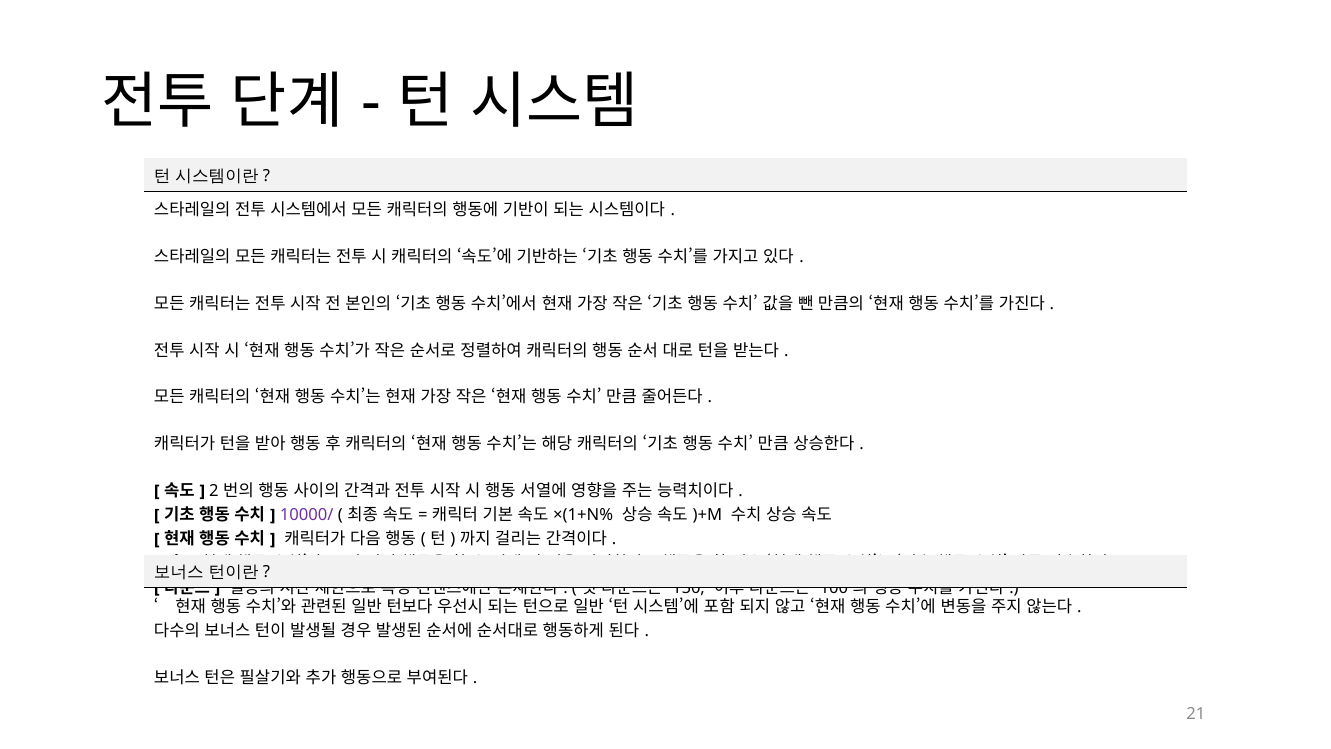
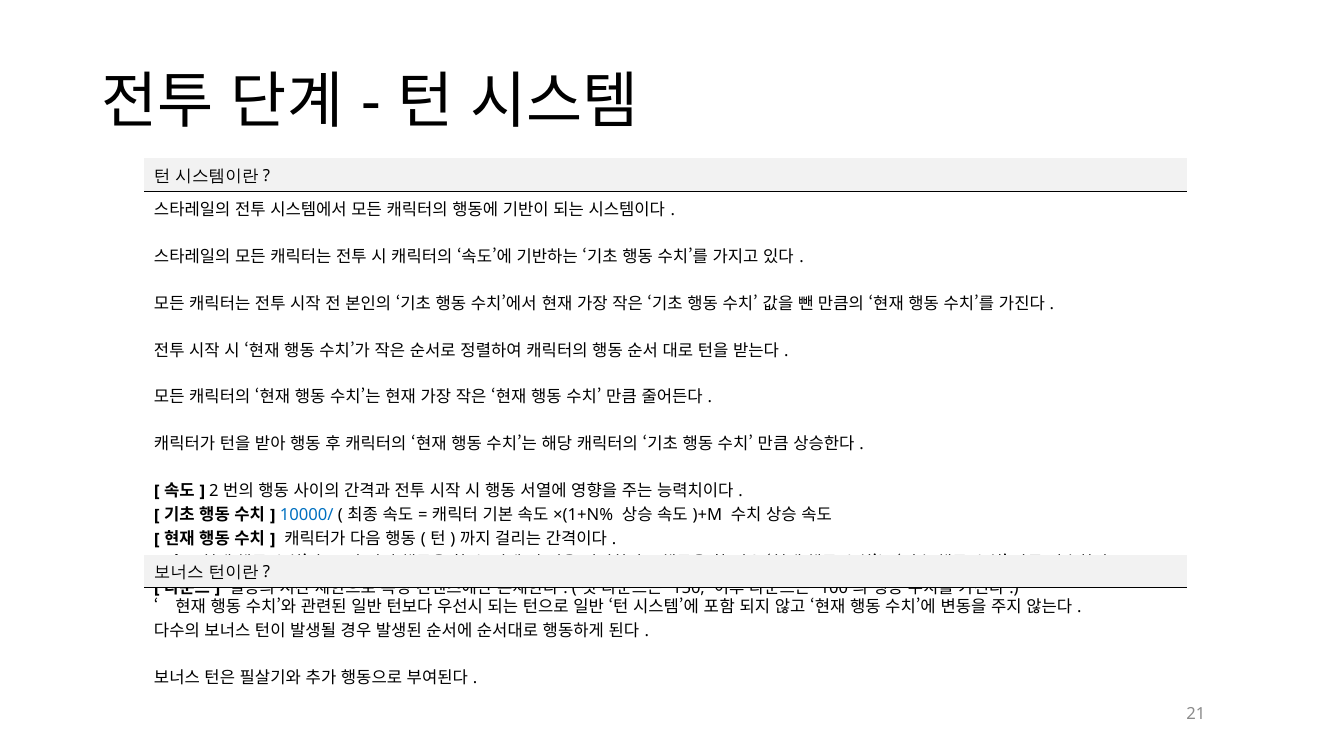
10000/ colour: purple -> blue
